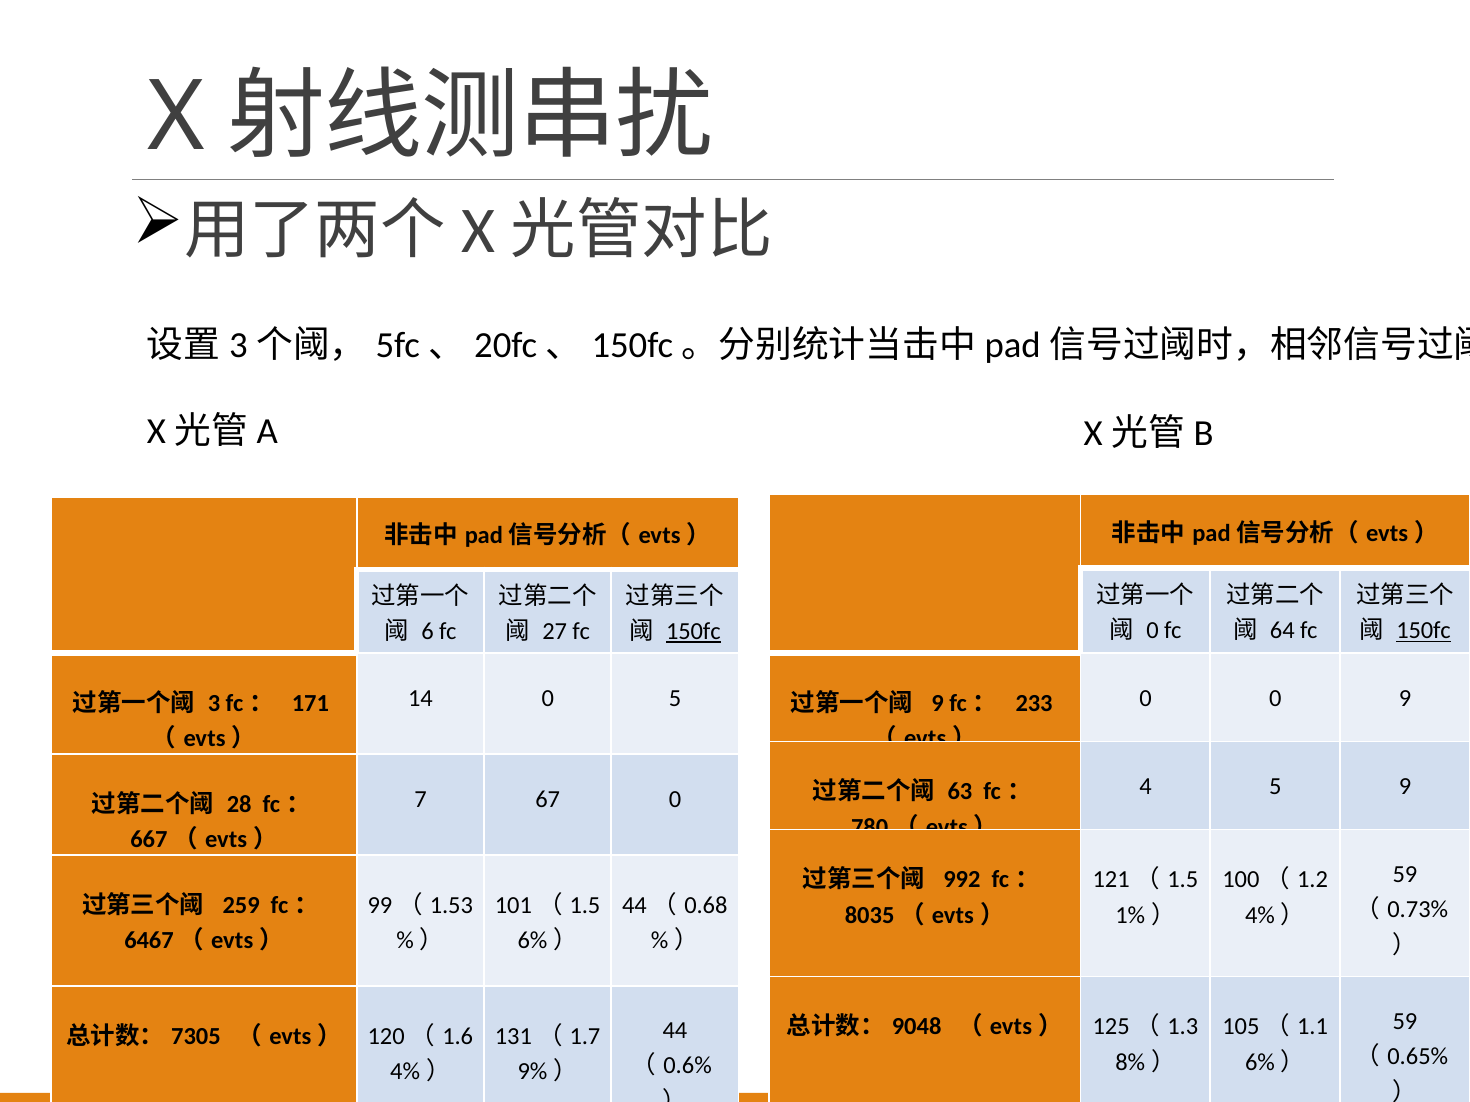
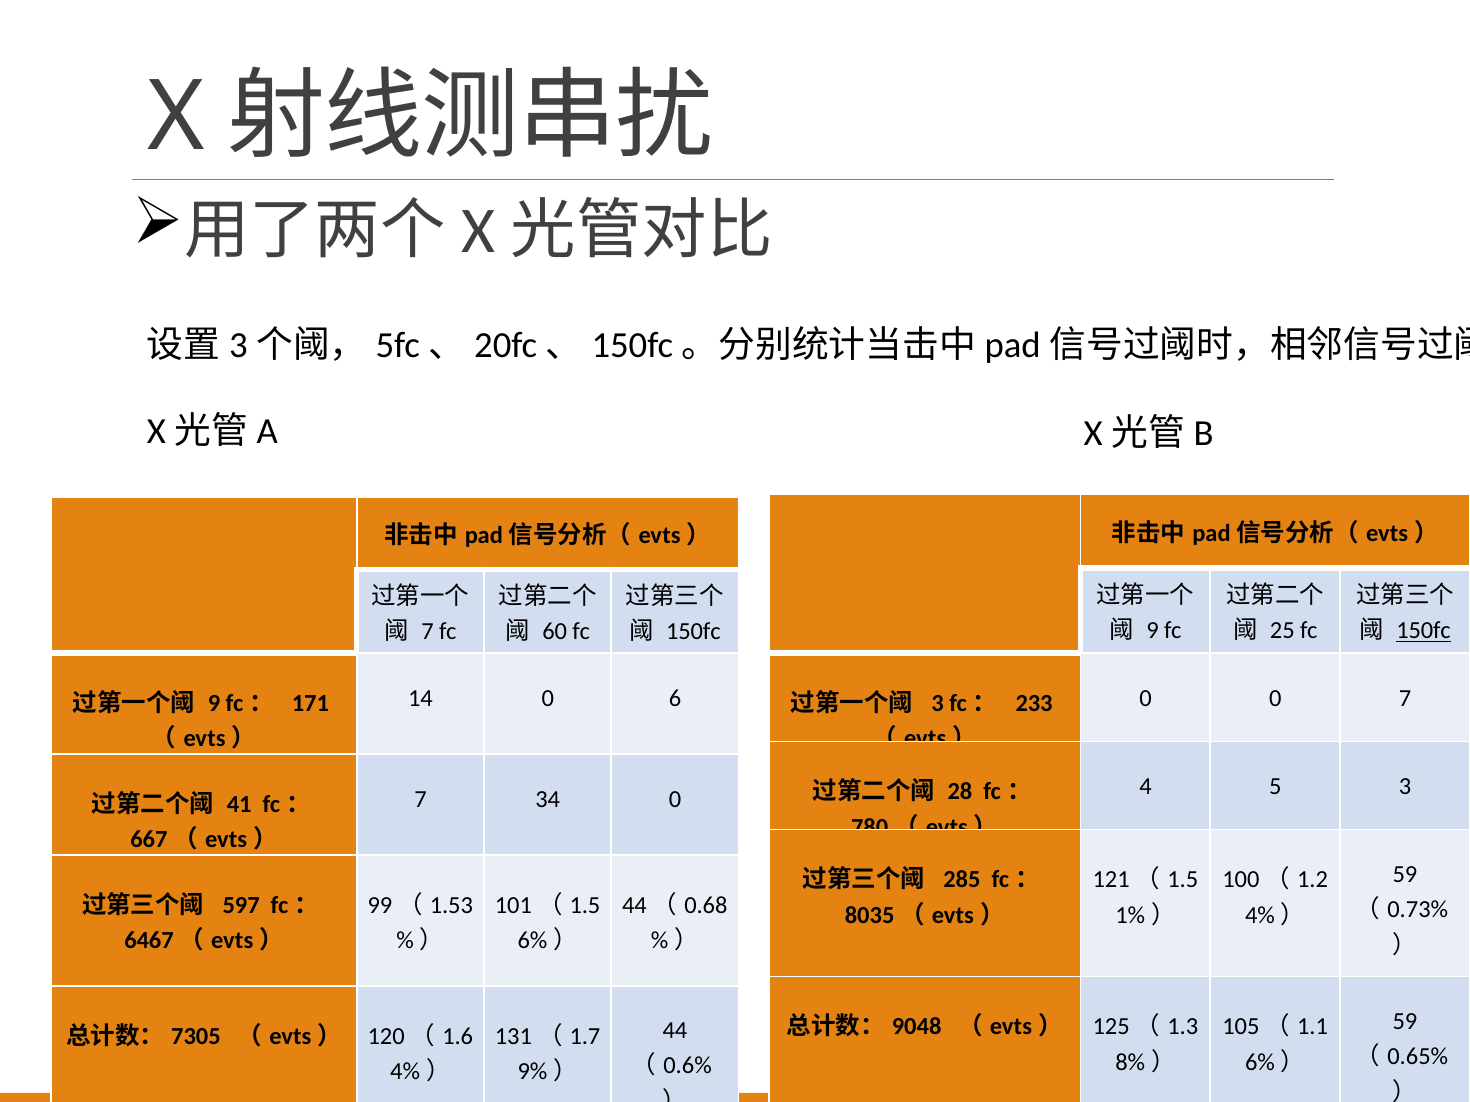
0 at (1153, 631): 0 -> 9
64: 64 -> 25
6 at (428, 632): 6 -> 7
27: 27 -> 60
150fc at (693, 632) underline: present -> none
0 5: 5 -> 6
0 9: 9 -> 7
3 at (214, 704): 3 -> 9
9 at (938, 704): 9 -> 3
5 9: 9 -> 3
63: 63 -> 28
67: 67 -> 34
28: 28 -> 41
992: 992 -> 285
259: 259 -> 597
